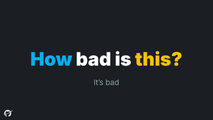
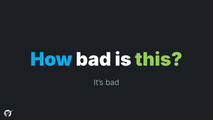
this colour: yellow -> light green
